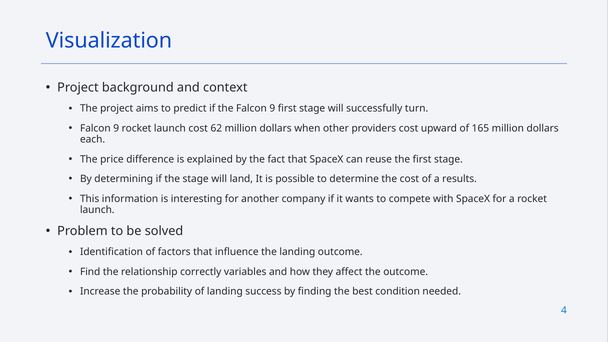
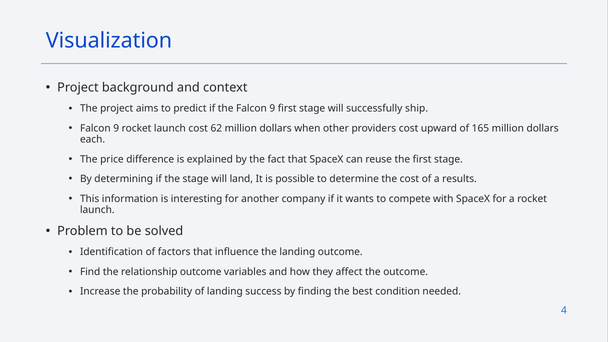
turn: turn -> ship
relationship correctly: correctly -> outcome
